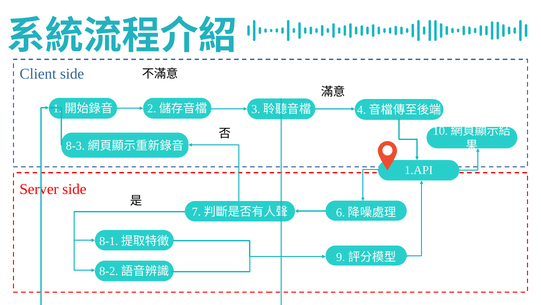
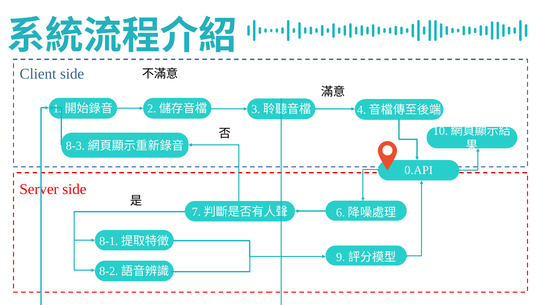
1.API: 1.API -> 0.API
